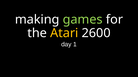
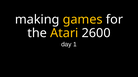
games colour: light green -> yellow
